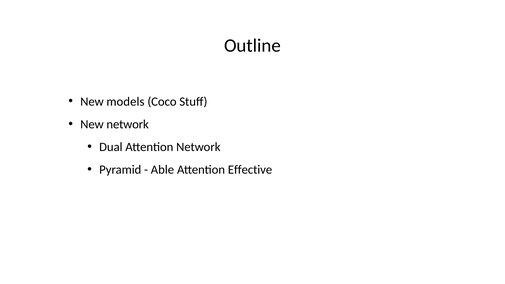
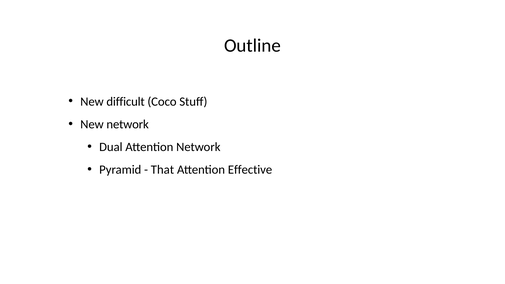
models: models -> difficult
Able: Able -> That
